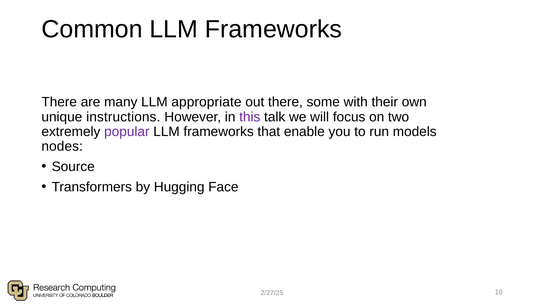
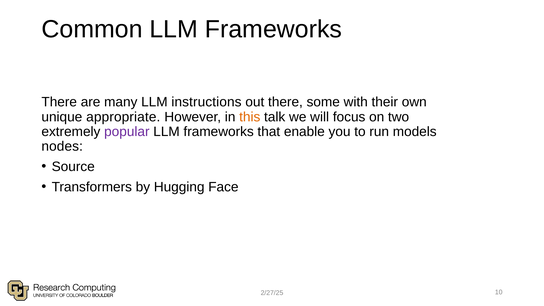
appropriate: appropriate -> instructions
instructions: instructions -> appropriate
this colour: purple -> orange
